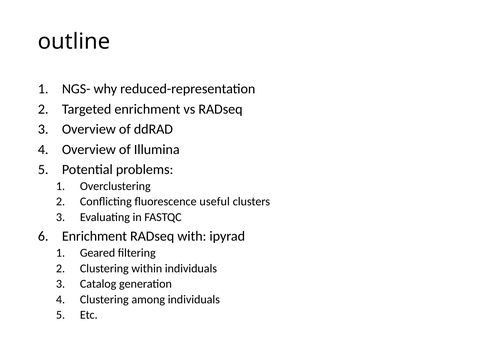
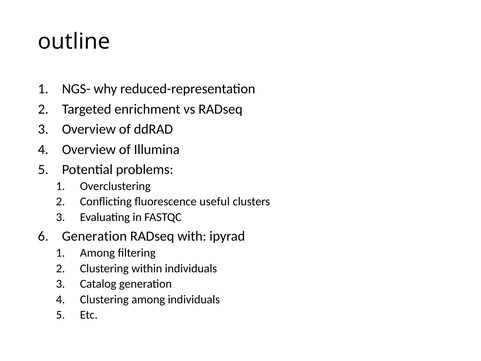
Enrichment at (94, 236): Enrichment -> Generation
Geared at (98, 253): Geared -> Among
